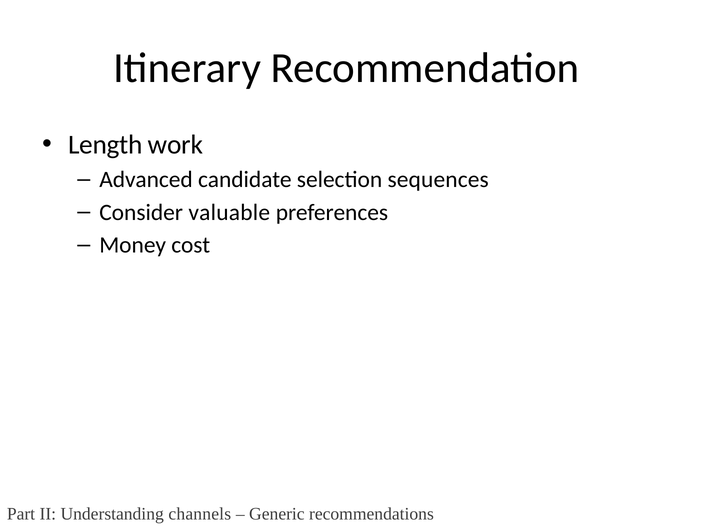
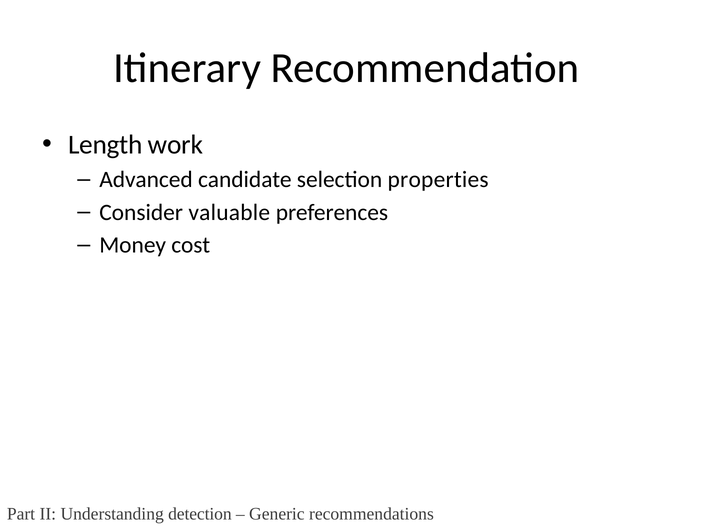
sequences: sequences -> properties
channels: channels -> detection
